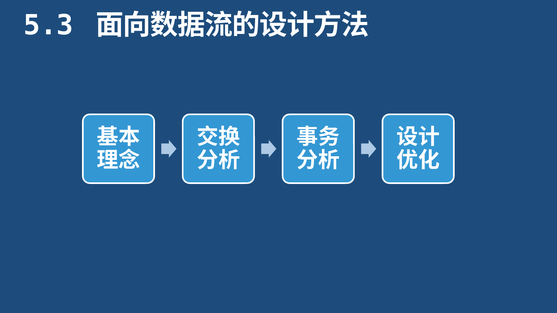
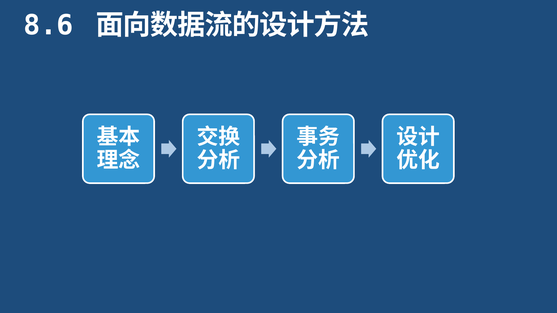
5.3: 5.3 -> 8.6
